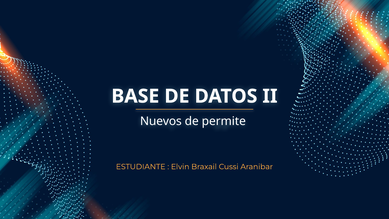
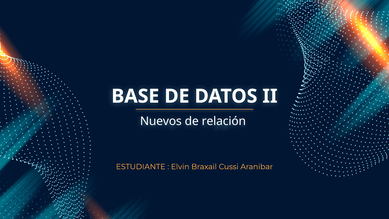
permite: permite -> relación
